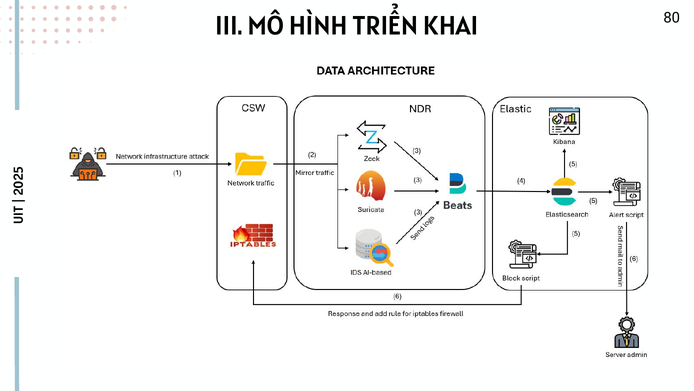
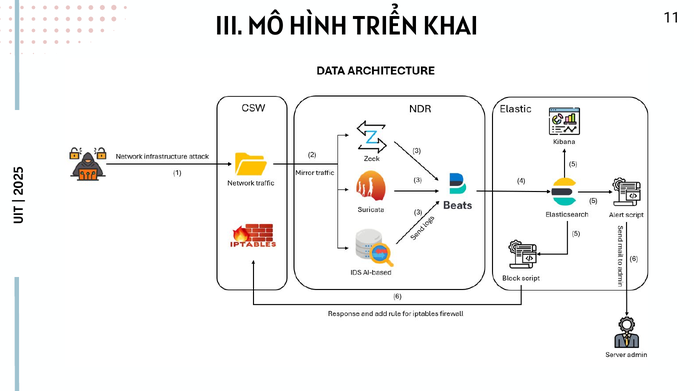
80: 80 -> 11
